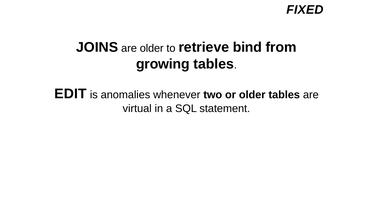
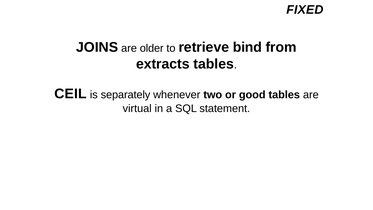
growing: growing -> extracts
EDIT: EDIT -> CEIL
anomalies: anomalies -> separately
or older: older -> good
